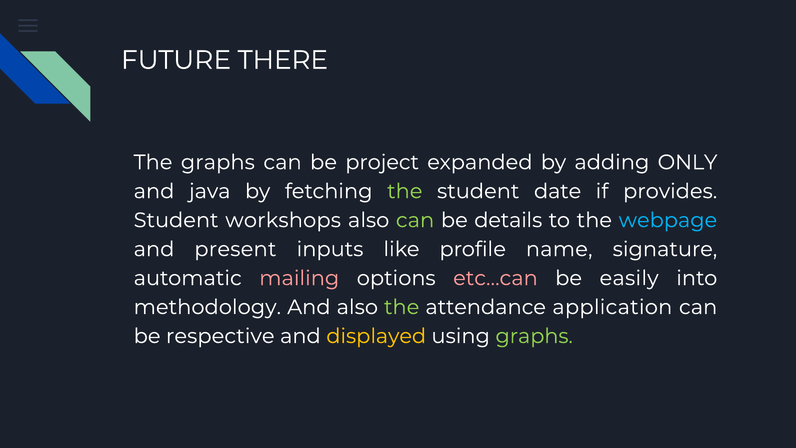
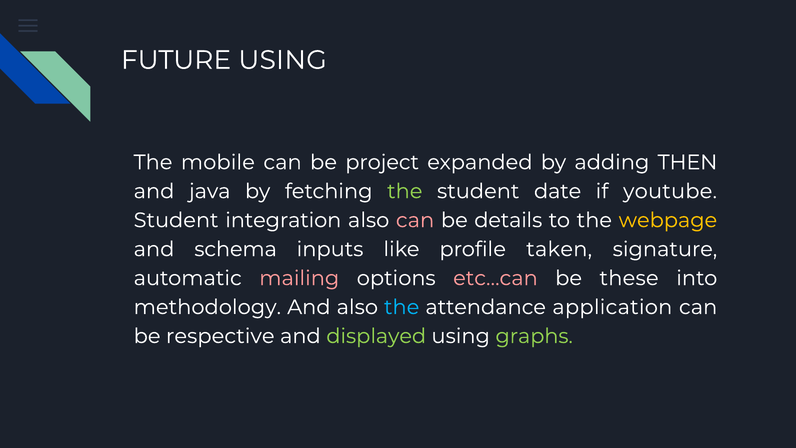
FUTURE THERE: THERE -> USING
The graphs: graphs -> mobile
ONLY: ONLY -> THEN
provides: provides -> youtube
workshops: workshops -> integration
can at (415, 220) colour: light green -> pink
webpage colour: light blue -> yellow
present: present -> schema
name: name -> taken
easily: easily -> these
the at (402, 307) colour: light green -> light blue
displayed colour: yellow -> light green
